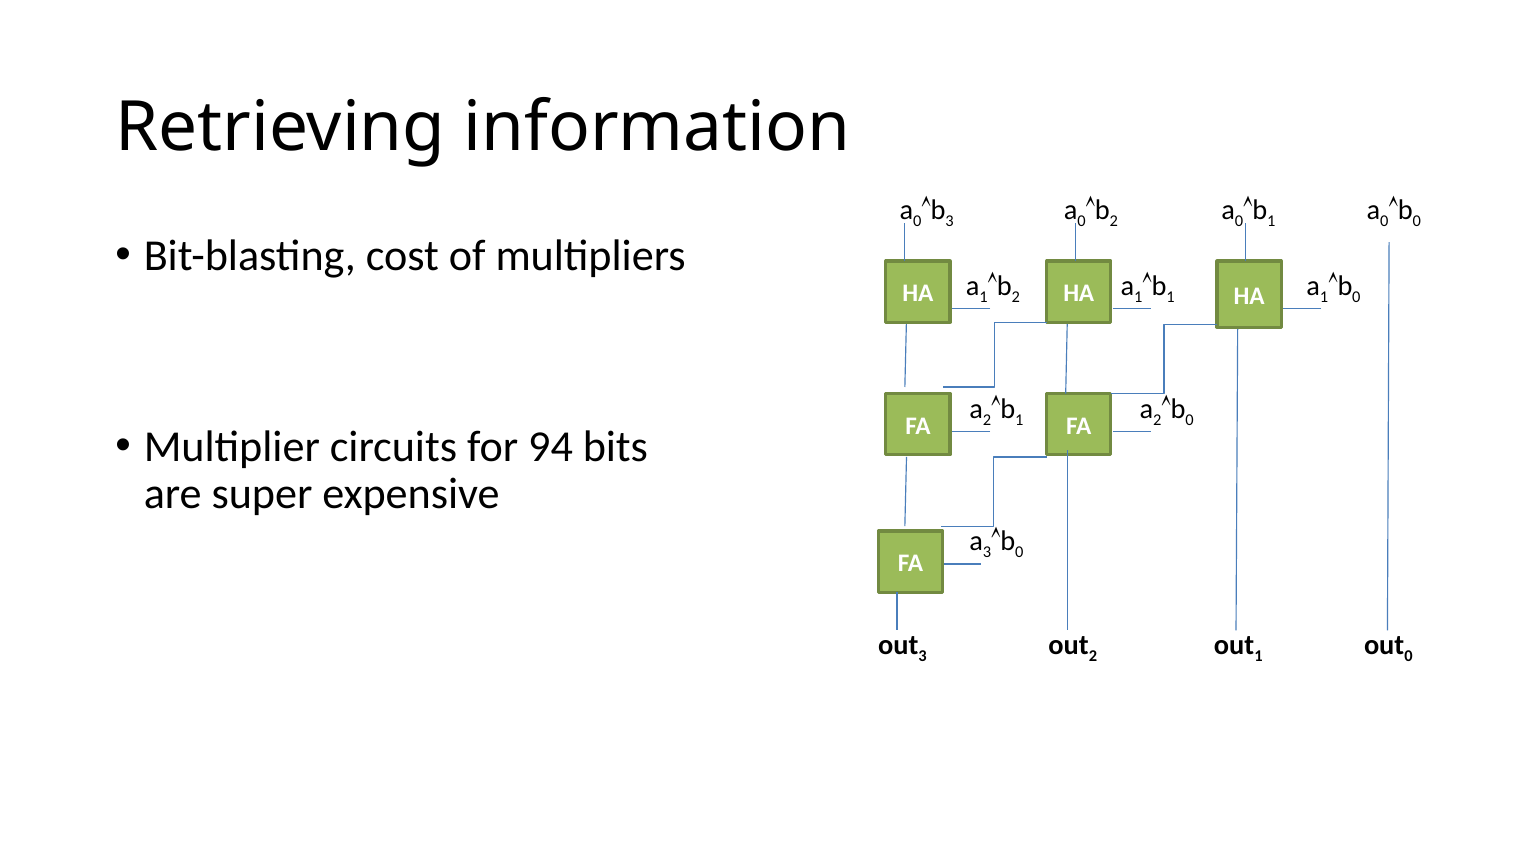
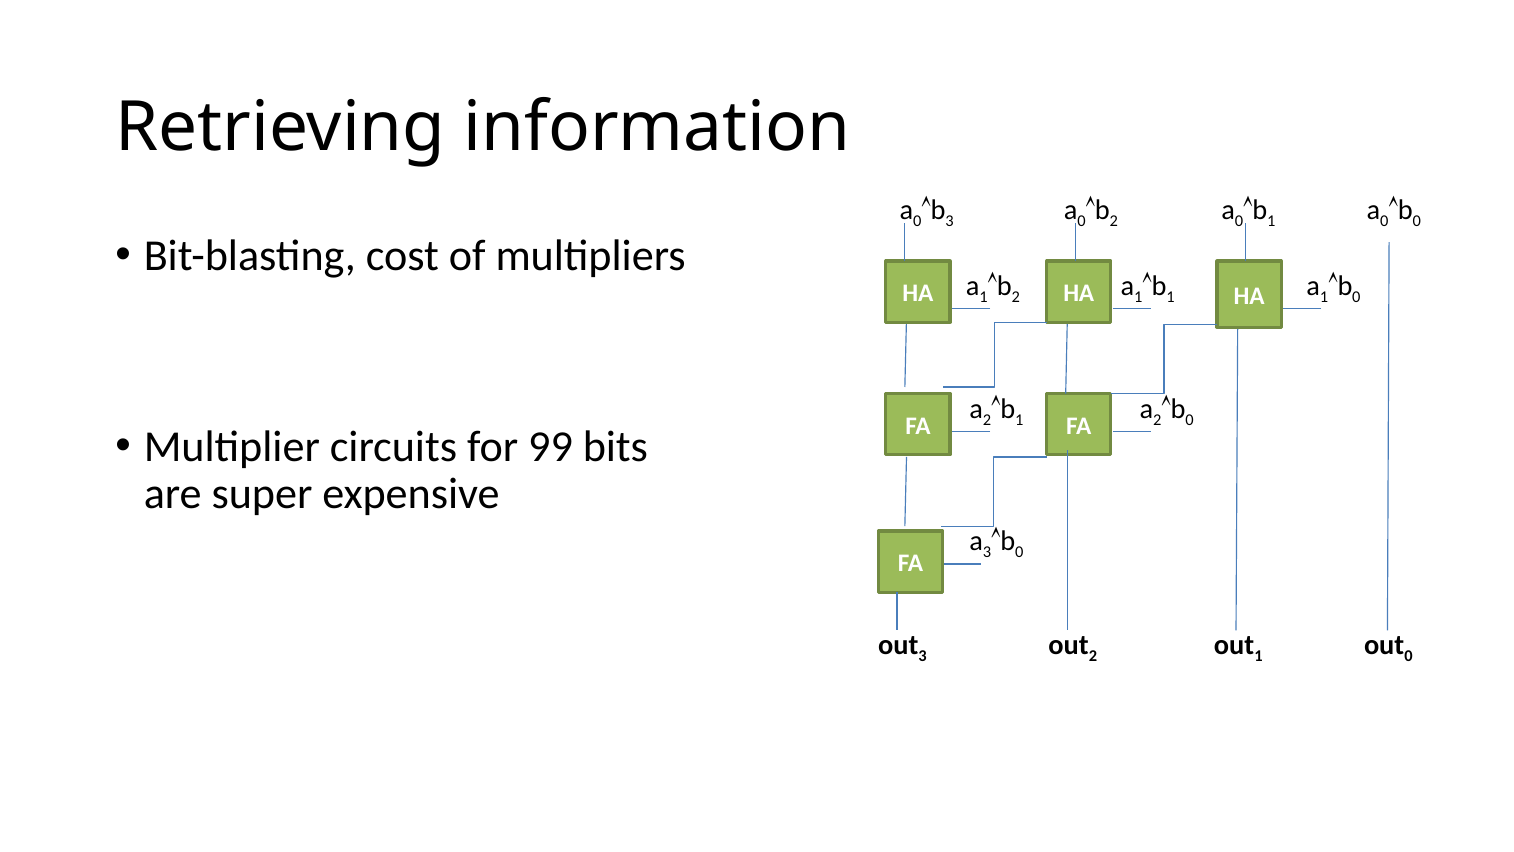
94: 94 -> 99
